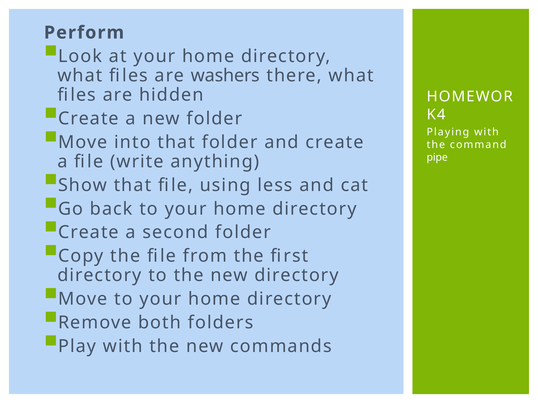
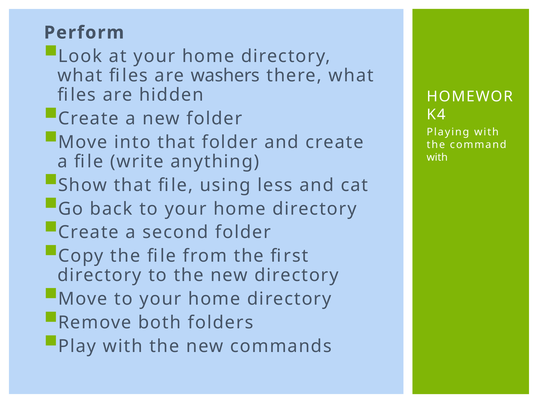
pipe at (437, 157): pipe -> with
